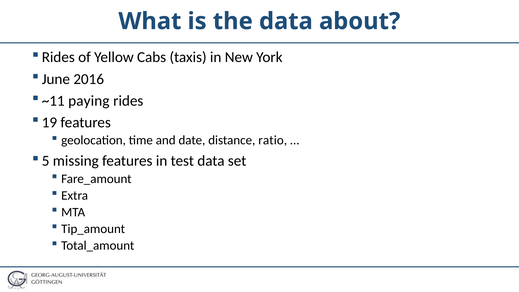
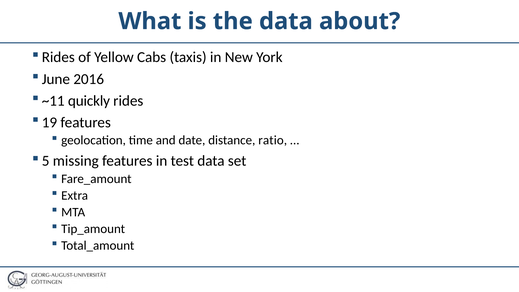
paying: paying -> quickly
